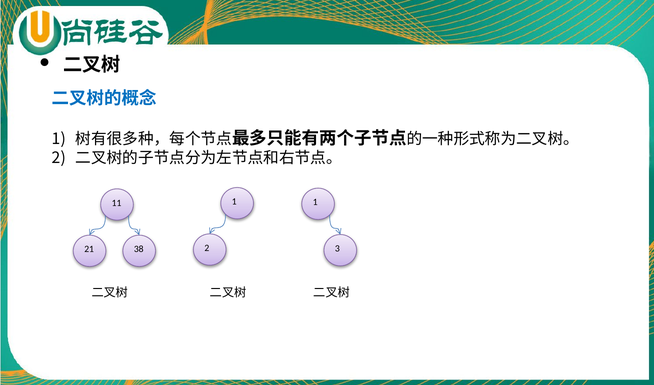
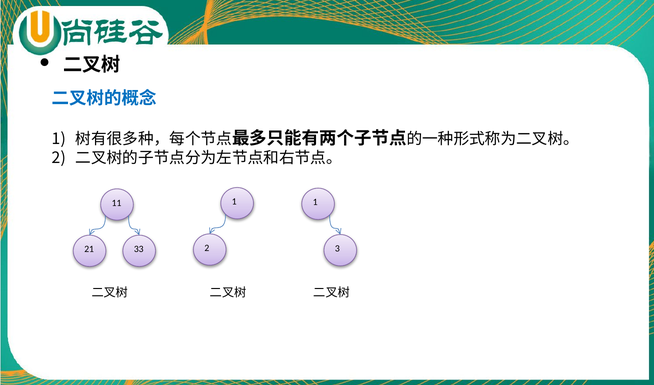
38: 38 -> 33
